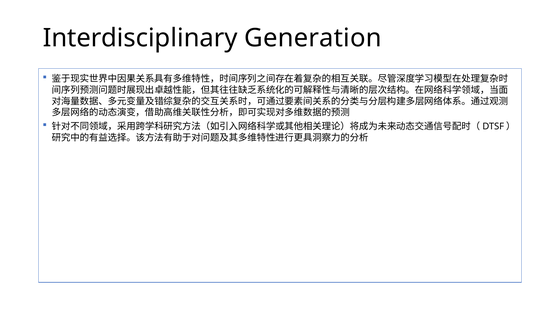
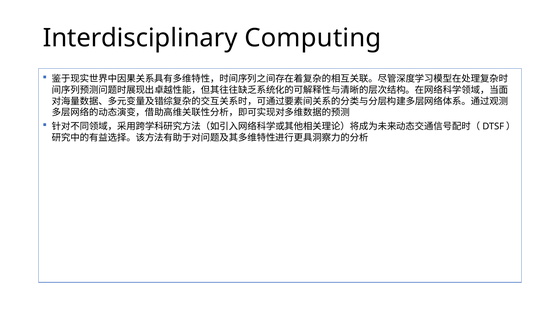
Generation: Generation -> Computing
